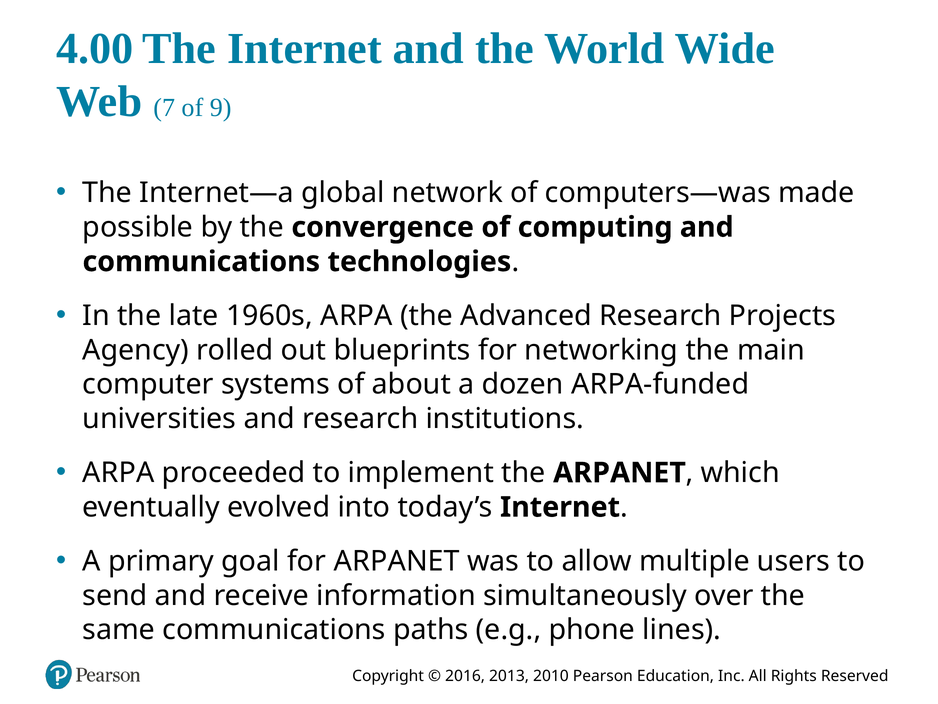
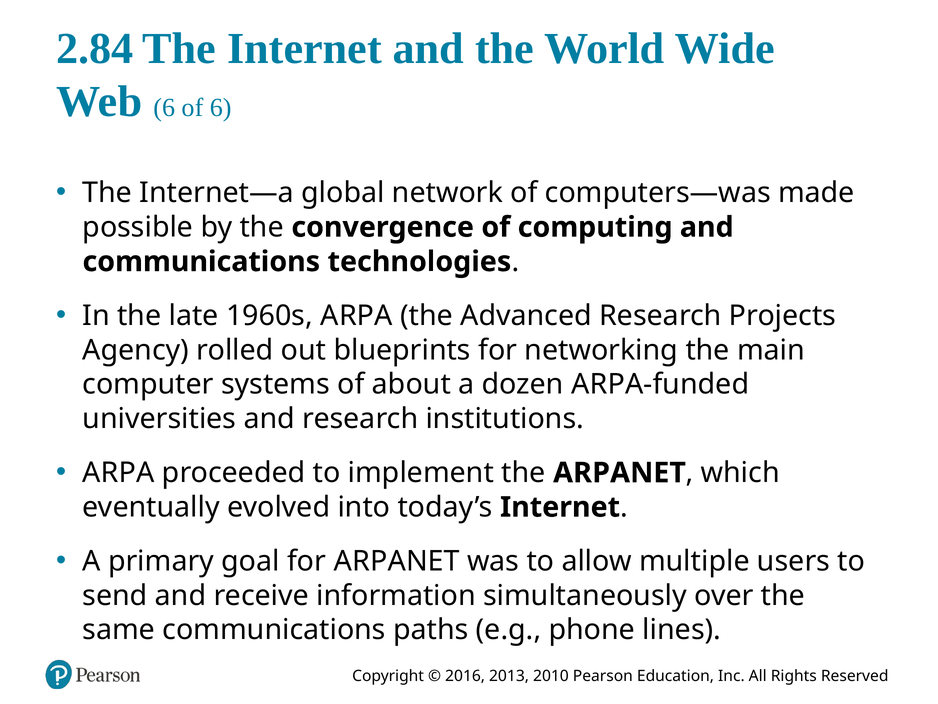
4.00: 4.00 -> 2.84
Web 7: 7 -> 6
of 9: 9 -> 6
